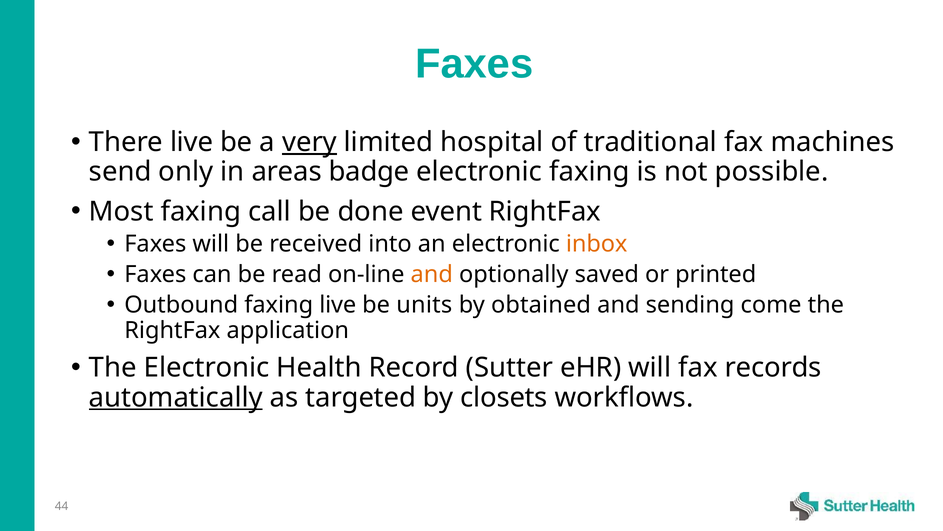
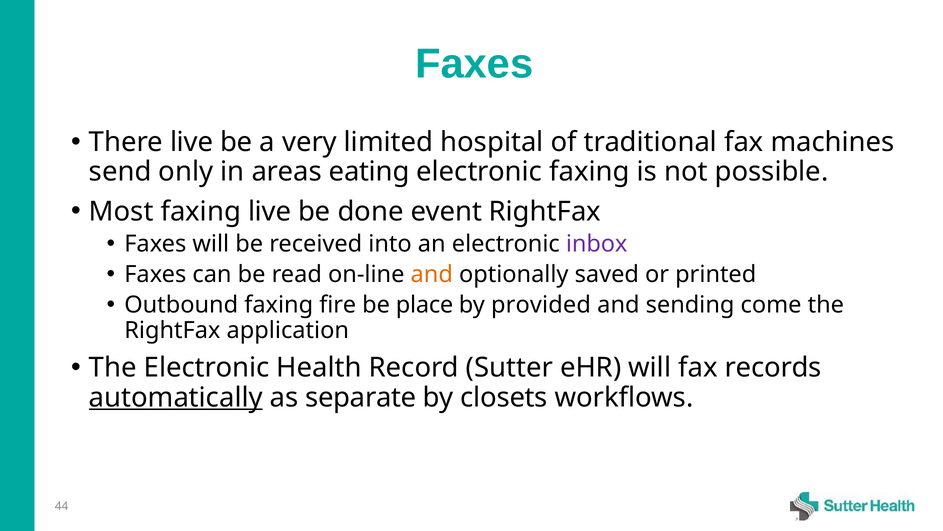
very underline: present -> none
badge: badge -> eating
faxing call: call -> live
inbox colour: orange -> purple
faxing live: live -> fire
units: units -> place
obtained: obtained -> provided
targeted: targeted -> separate
